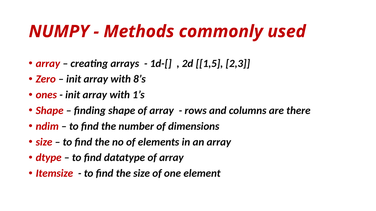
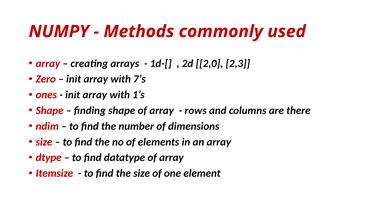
1,5: 1,5 -> 2,0
8’s: 8’s -> 7’s
